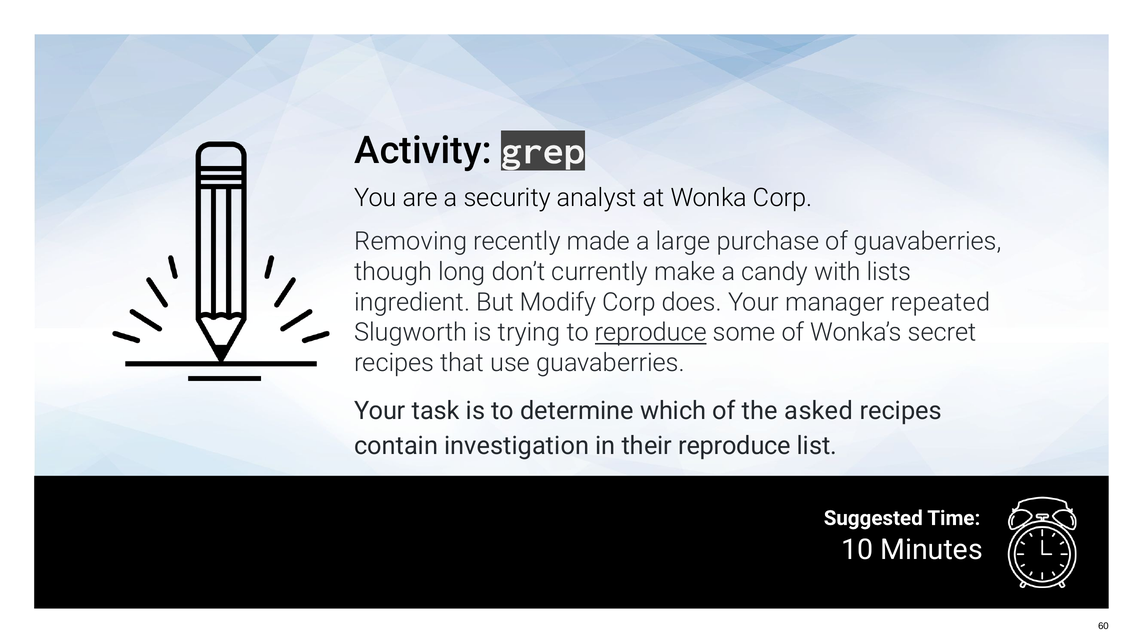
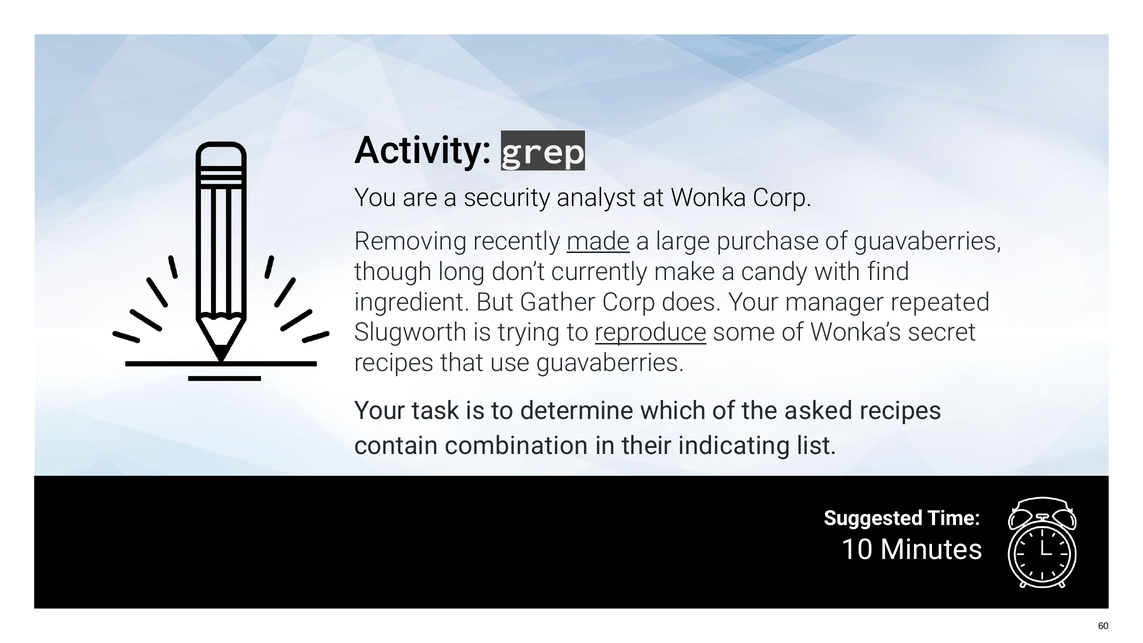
made underline: none -> present
lists: lists -> find
Modify: Modify -> Gather
investigation: investigation -> combination
their reproduce: reproduce -> indicating
